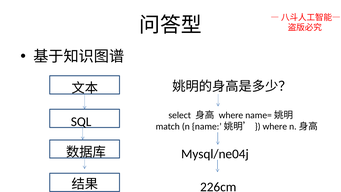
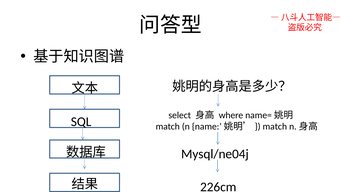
where at (275, 126): where -> match
